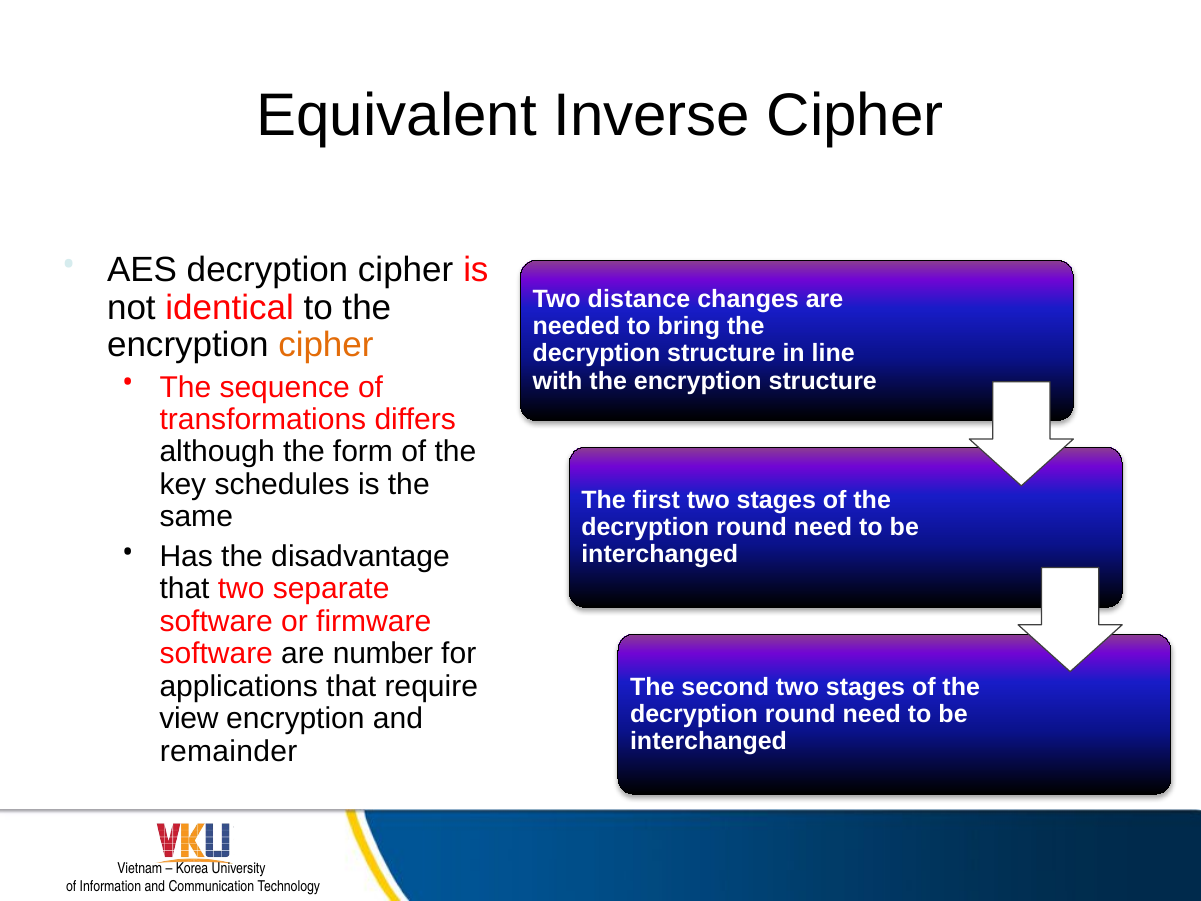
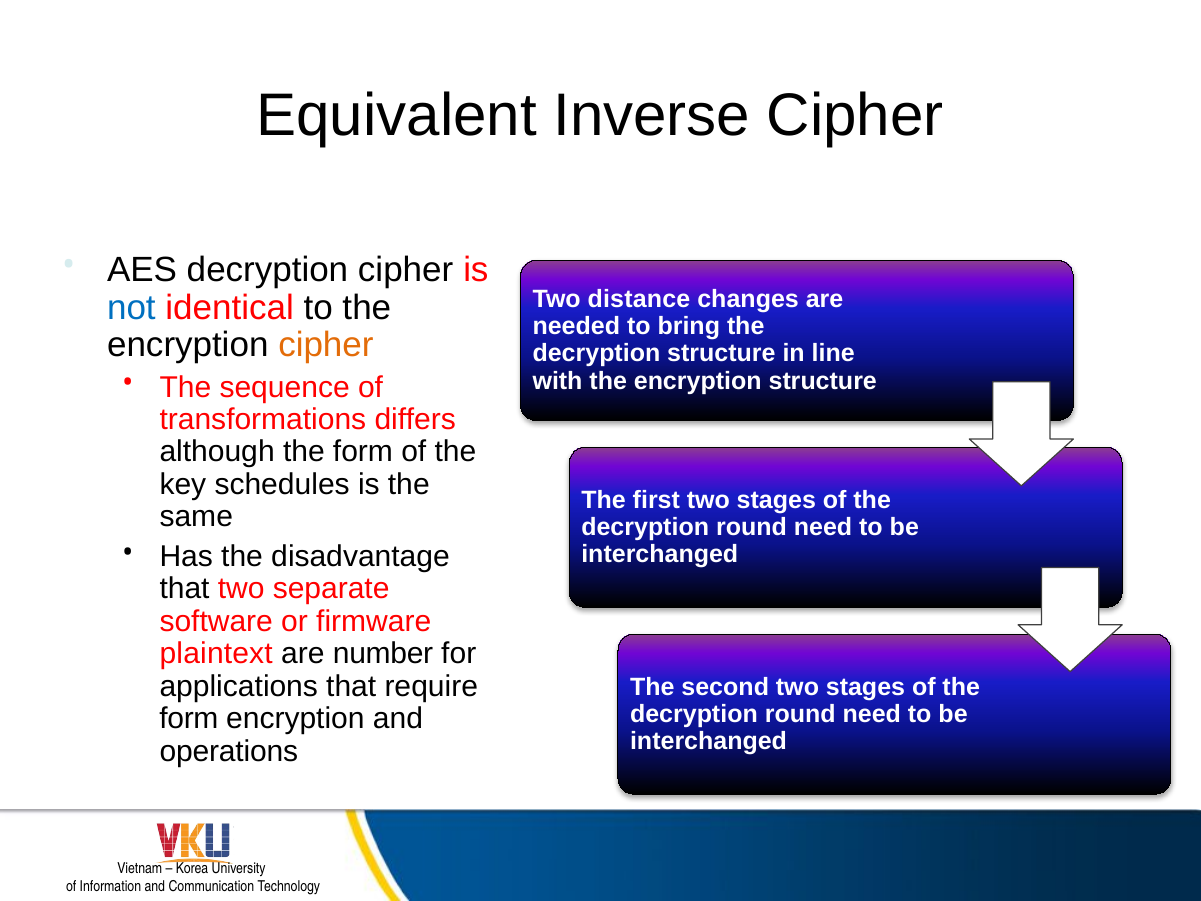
not colour: black -> blue
software at (216, 654): software -> plaintext
view at (189, 719): view -> form
remainder: remainder -> operations
